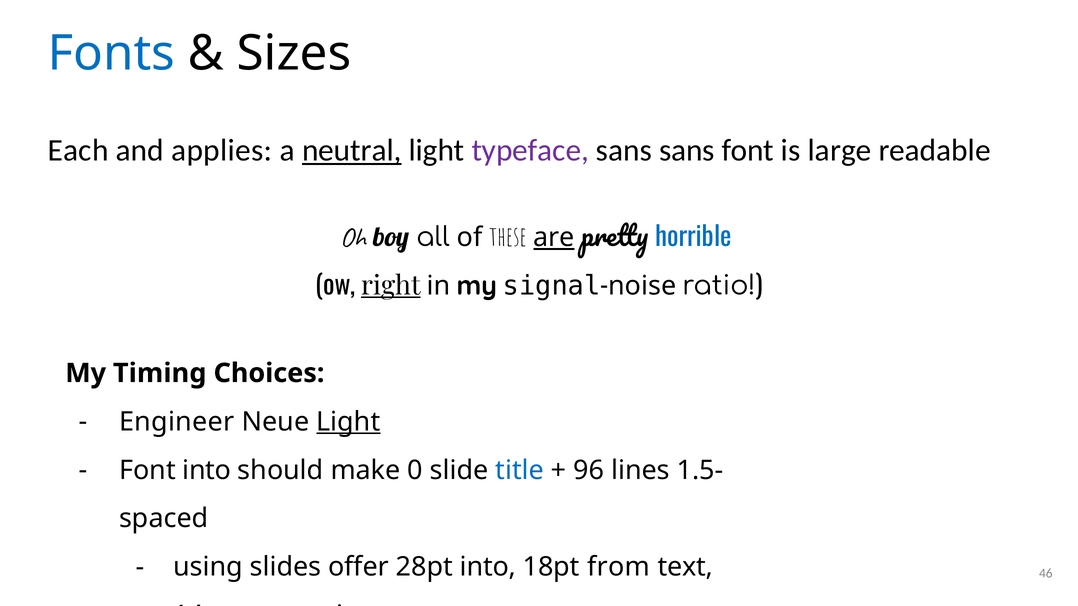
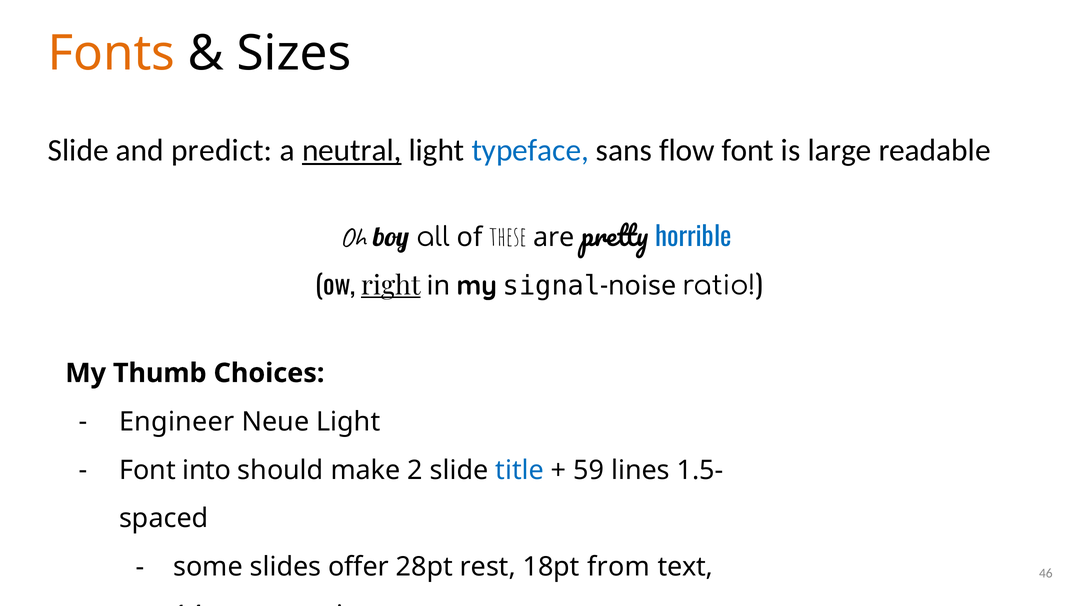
Fonts colour: blue -> orange
Each at (78, 151): Each -> Slide
applies: applies -> predict
typeface colour: purple -> blue
sans sans: sans -> flow
are underline: present -> none
Timing: Timing -> Thumb
Light at (348, 422) underline: present -> none
0: 0 -> 2
96: 96 -> 59
using: using -> some
28pt into: into -> rest
